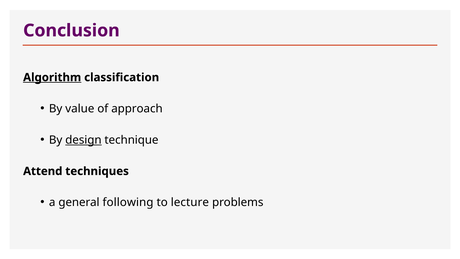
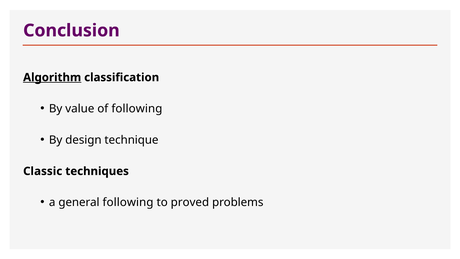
of approach: approach -> following
design underline: present -> none
Attend: Attend -> Classic
lecture: lecture -> proved
